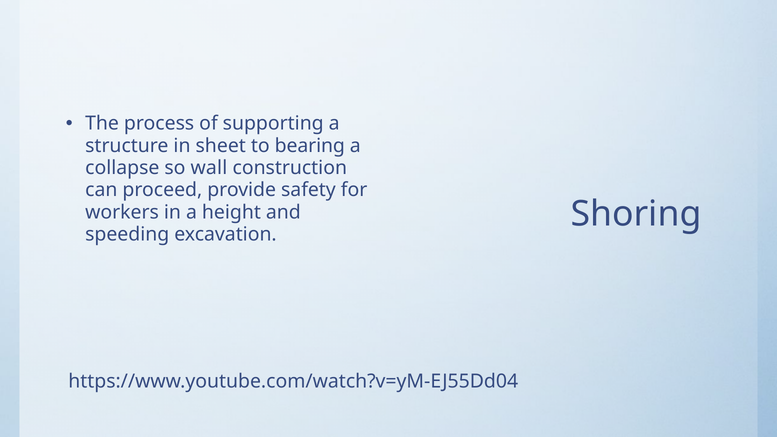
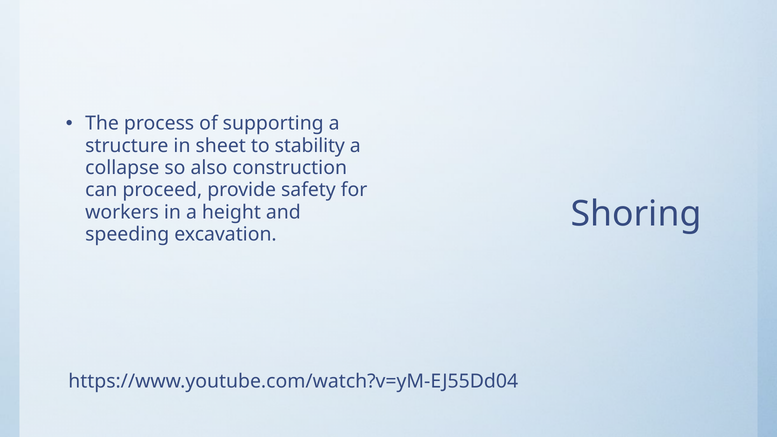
bearing: bearing -> stability
wall: wall -> also
